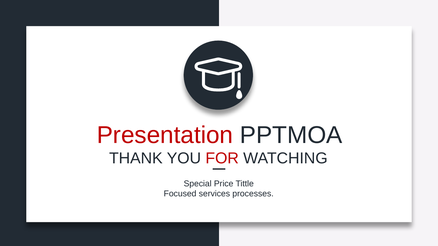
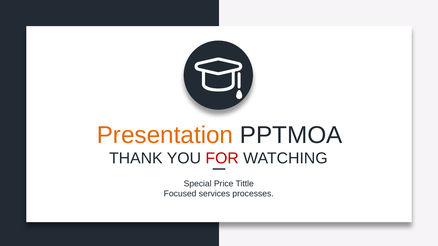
Presentation colour: red -> orange
